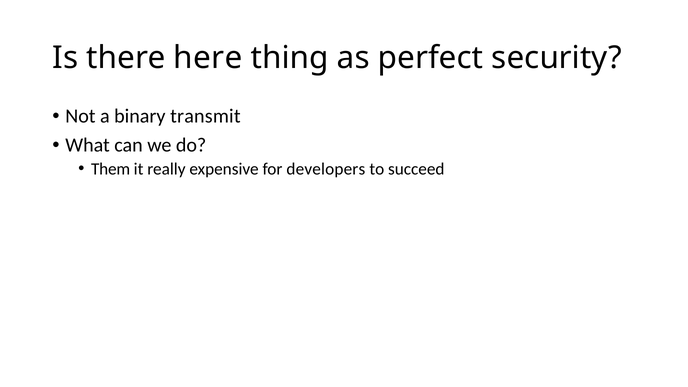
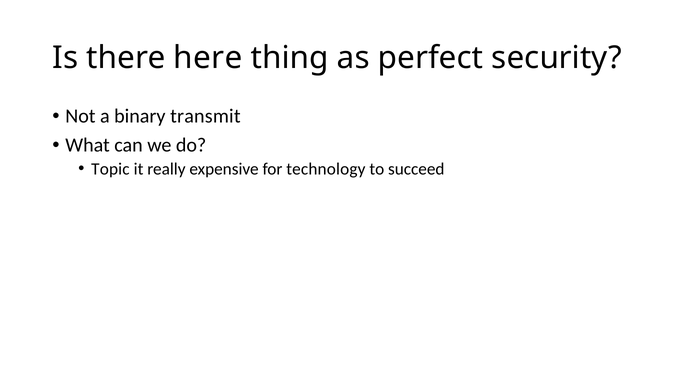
Them: Them -> Topic
developers: developers -> technology
